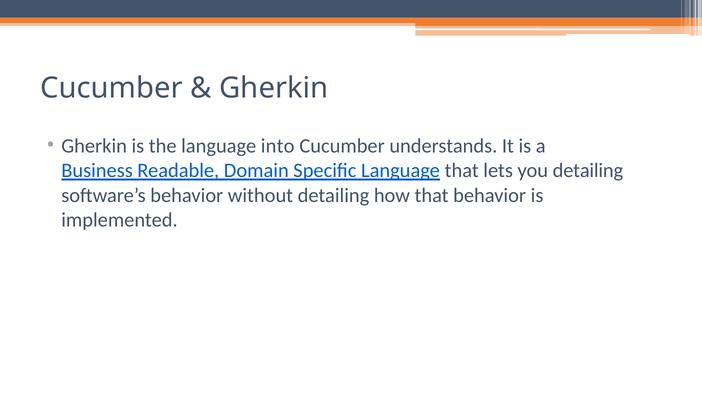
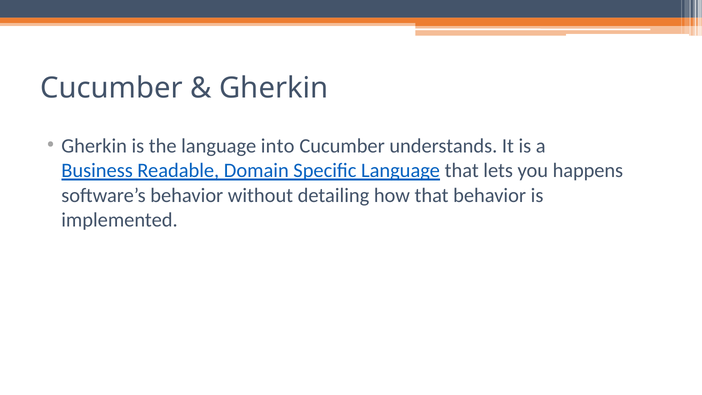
you detailing: detailing -> happens
